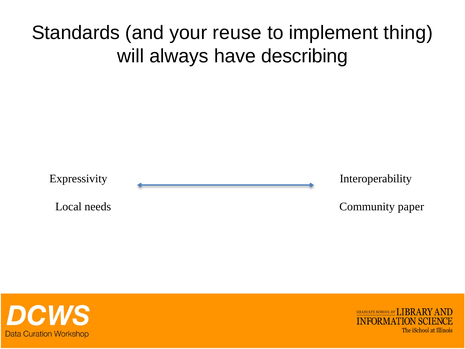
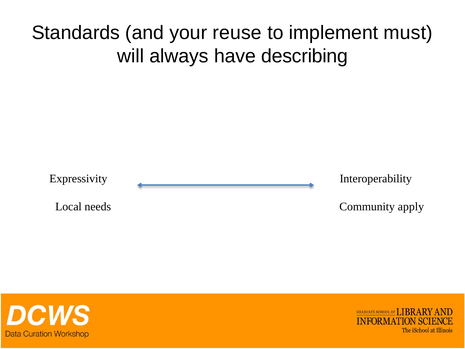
thing: thing -> must
paper: paper -> apply
